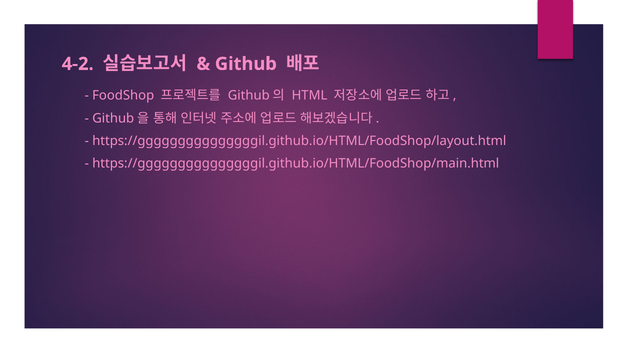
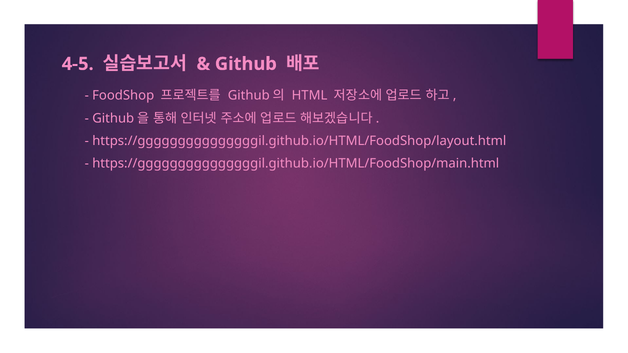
4-2: 4-2 -> 4-5
